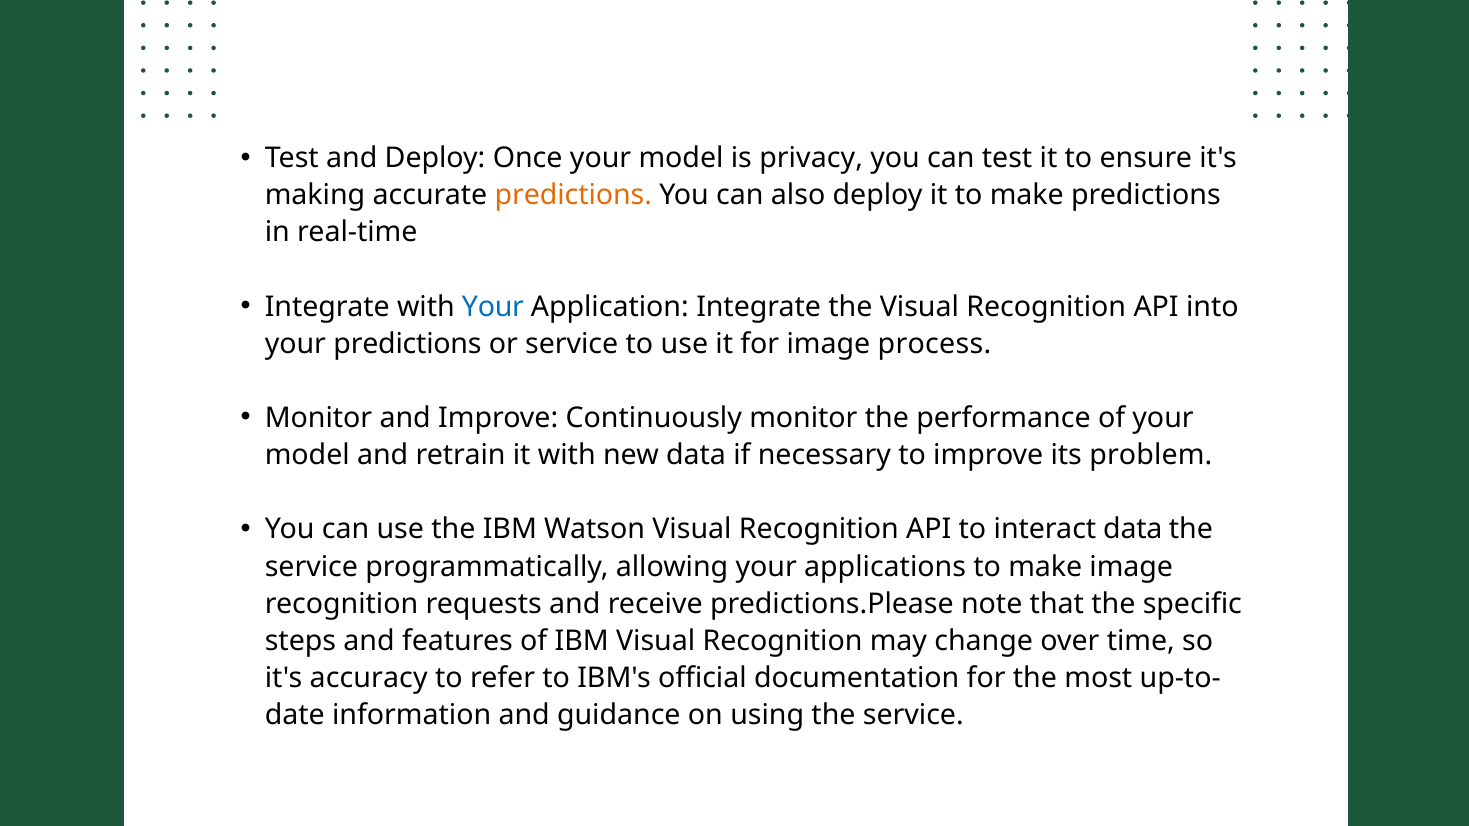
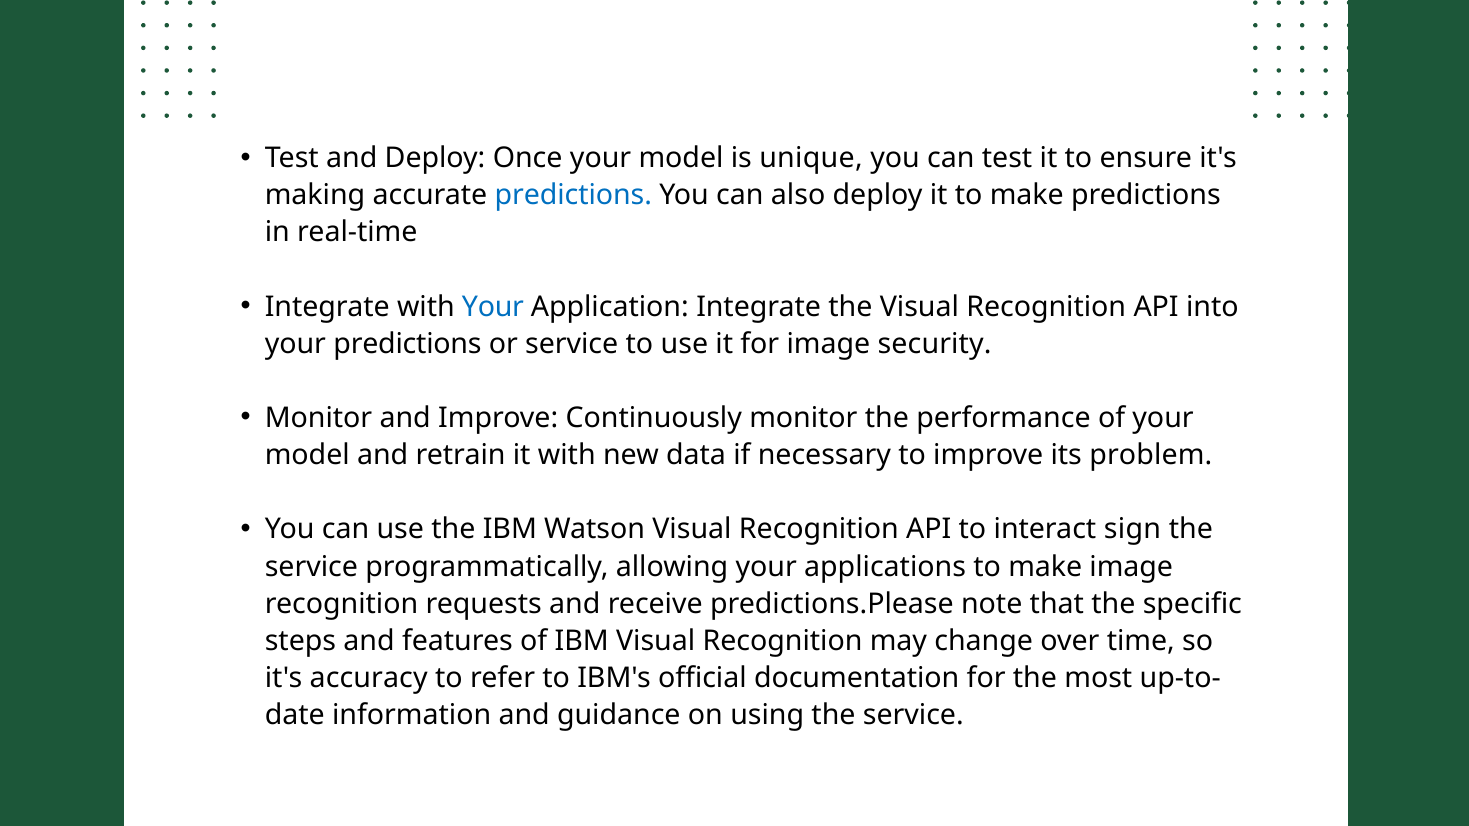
privacy: privacy -> unique
predictions at (573, 196) colour: orange -> blue
process: process -> security
interact data: data -> sign
